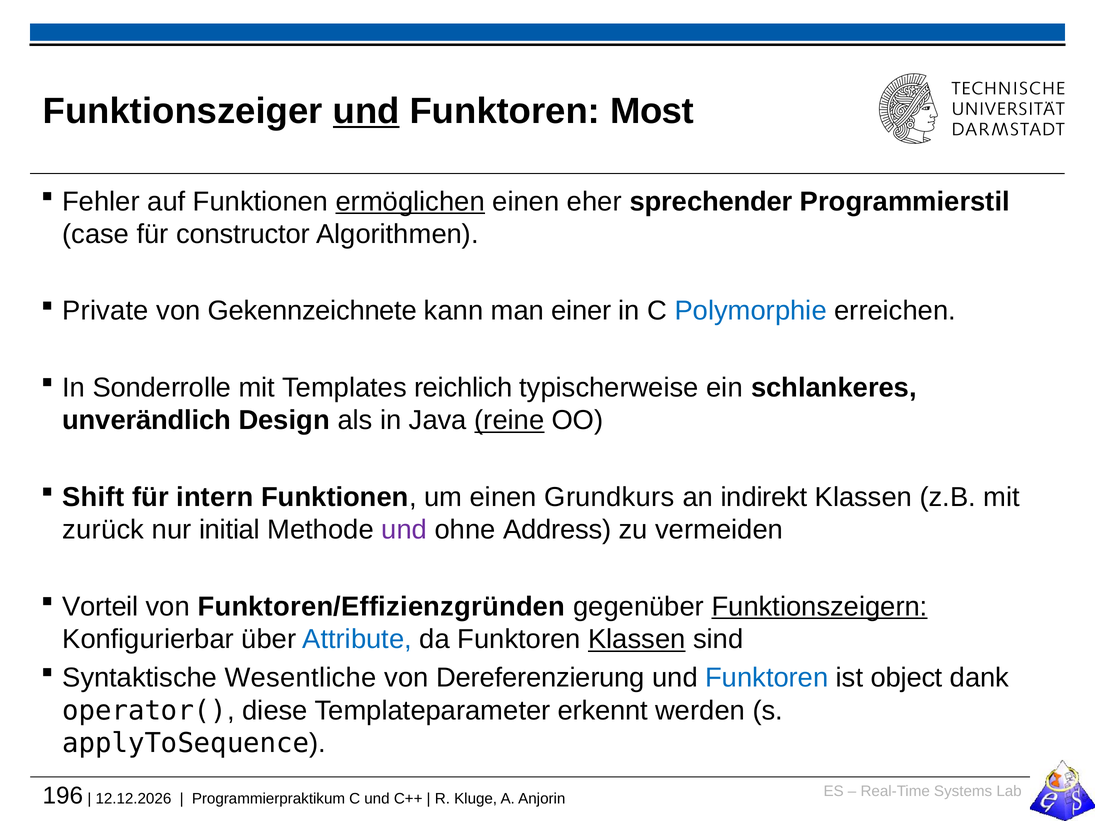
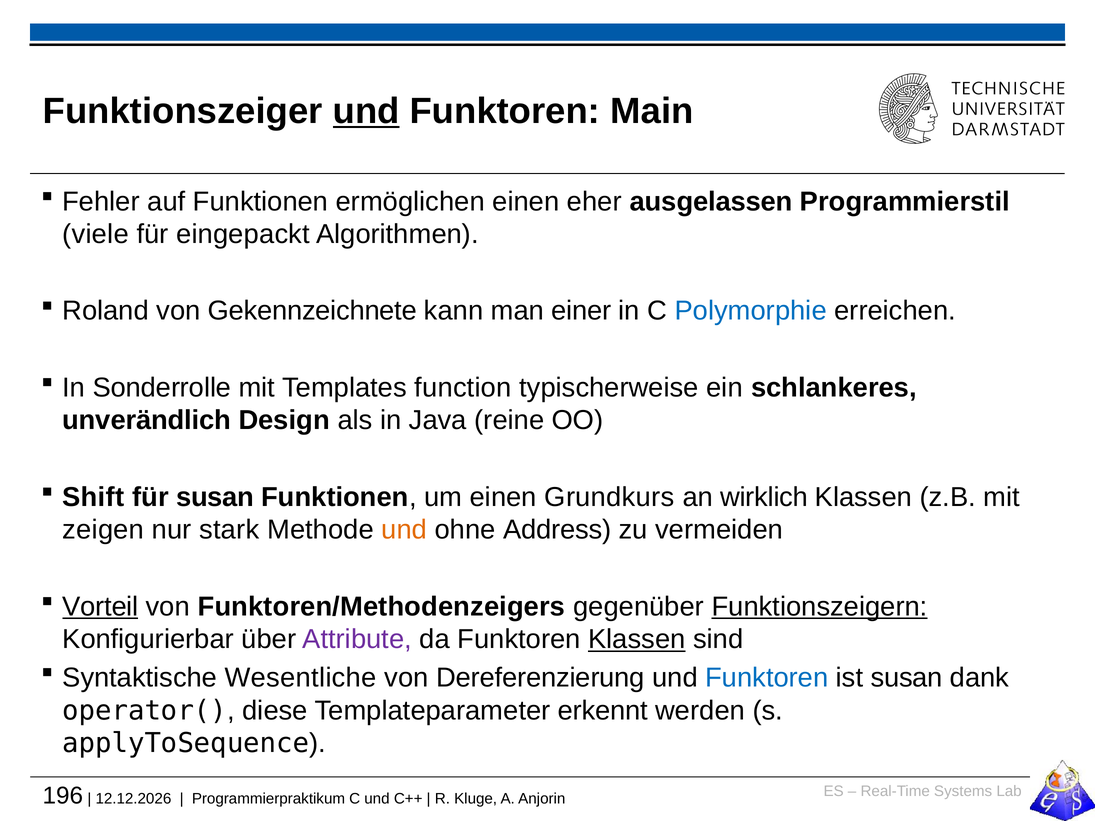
Most: Most -> Main
ermöglichen underline: present -> none
sprechender: sprechender -> ausgelassen
case: case -> viele
constructor: constructor -> eingepackt
Private: Private -> Roland
reichlich: reichlich -> function
reine underline: present -> none
für intern: intern -> susan
indirekt: indirekt -> wirklich
zurück: zurück -> zeigen
initial: initial -> stark
und at (404, 530) colour: purple -> orange
Vorteil underline: none -> present
Funktoren/Effizienzgründen: Funktoren/Effizienzgründen -> Funktoren/Methodenzeigers
Attribute colour: blue -> purple
ist object: object -> susan
